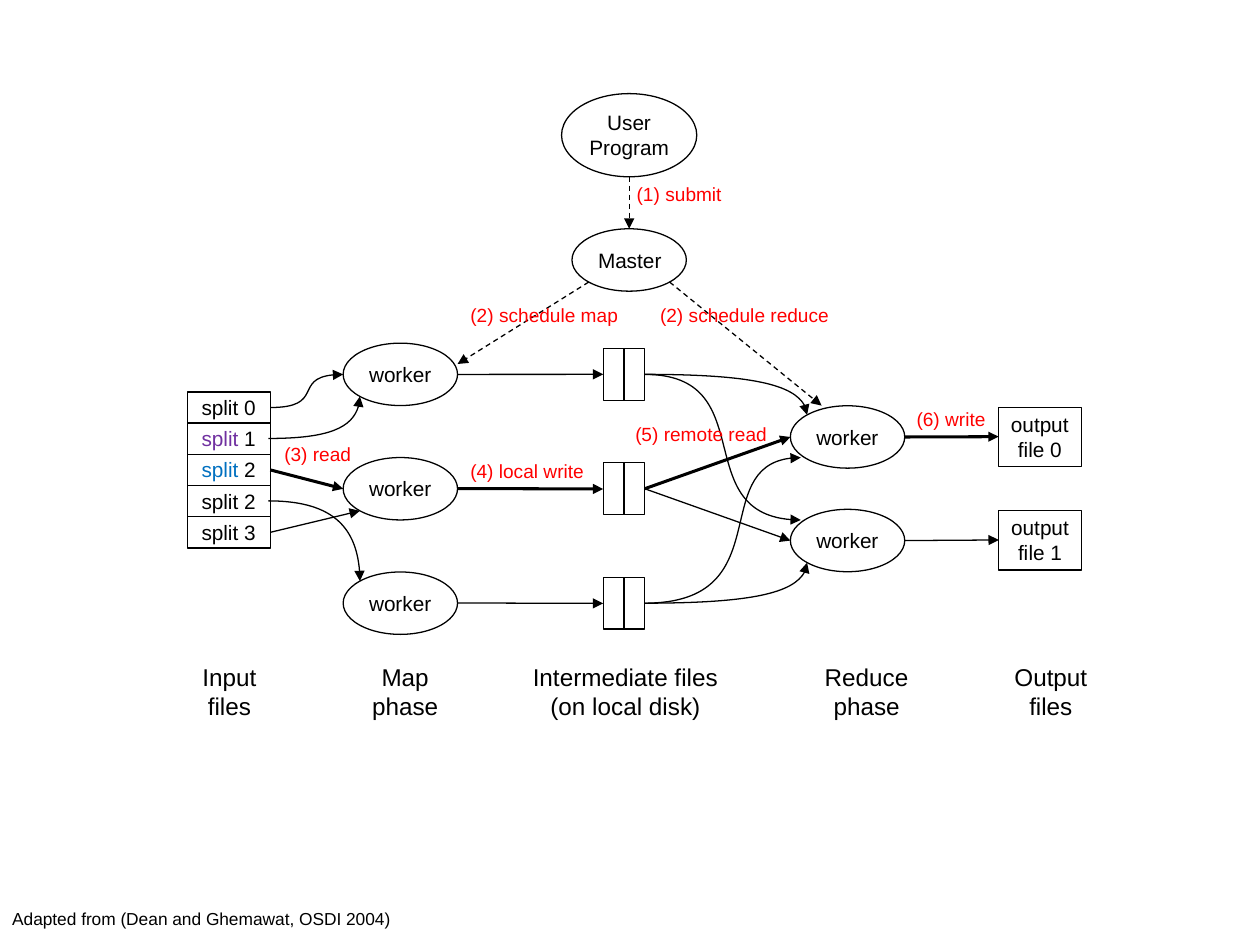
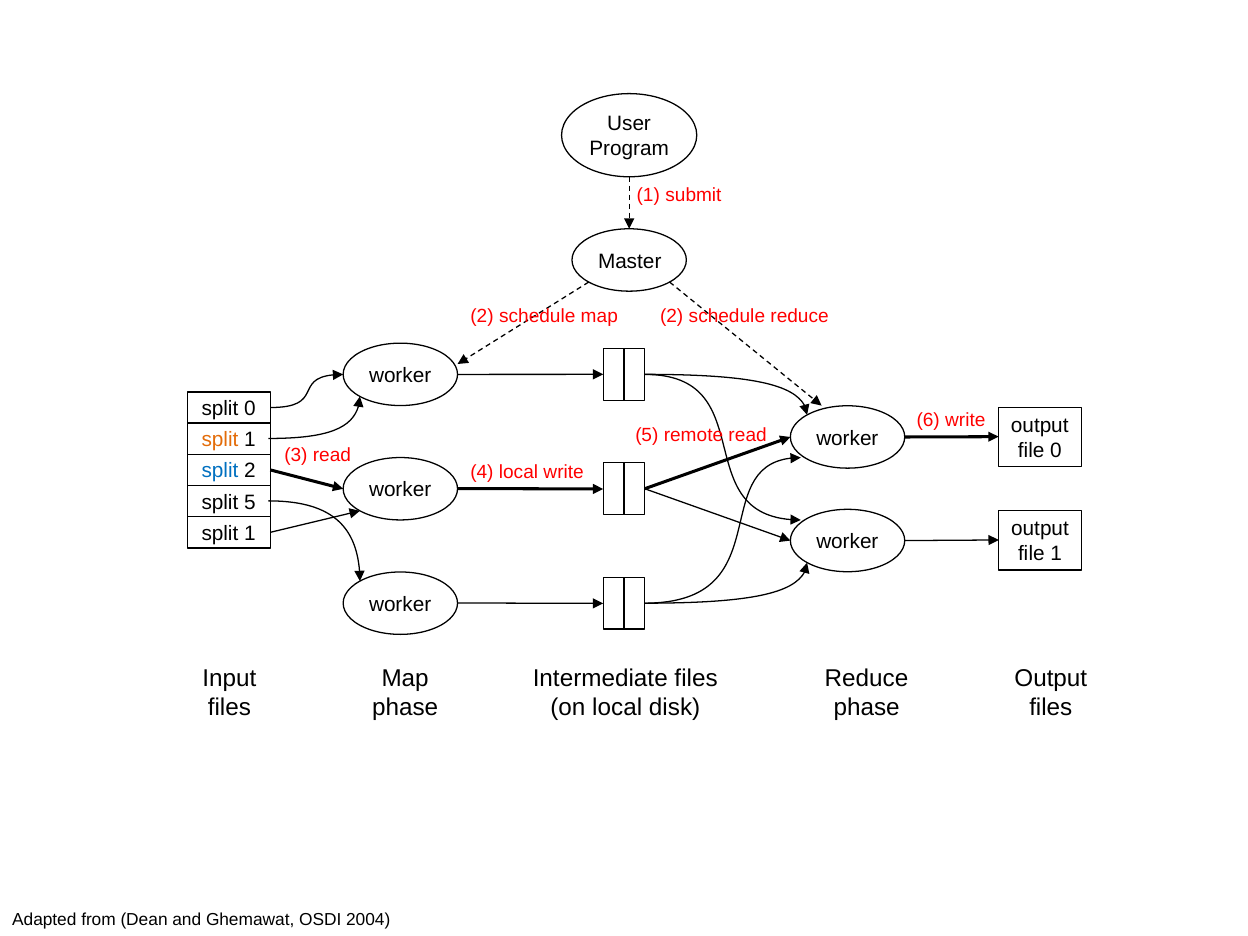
split at (220, 440) colour: purple -> orange
2 at (250, 502): 2 -> 5
3 at (250, 534): 3 -> 1
